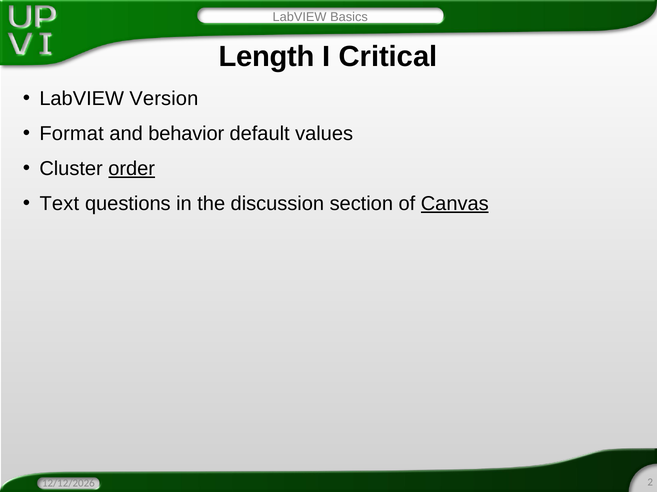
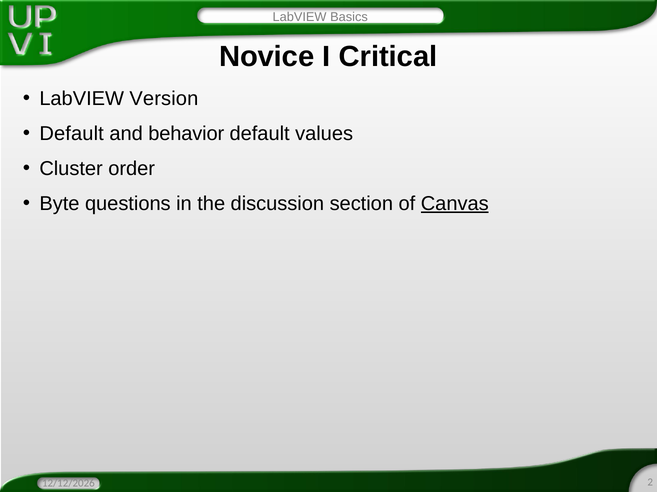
Length: Length -> Novice
Format at (72, 134): Format -> Default
order underline: present -> none
Text: Text -> Byte
